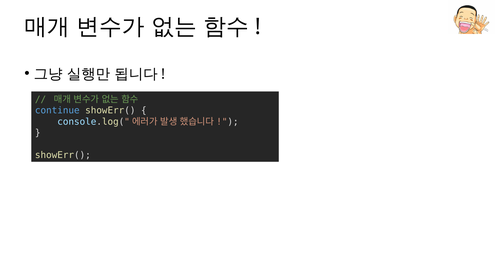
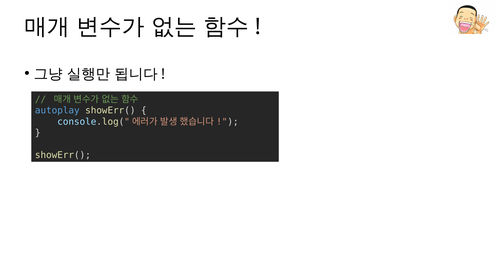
continue: continue -> autoplay
